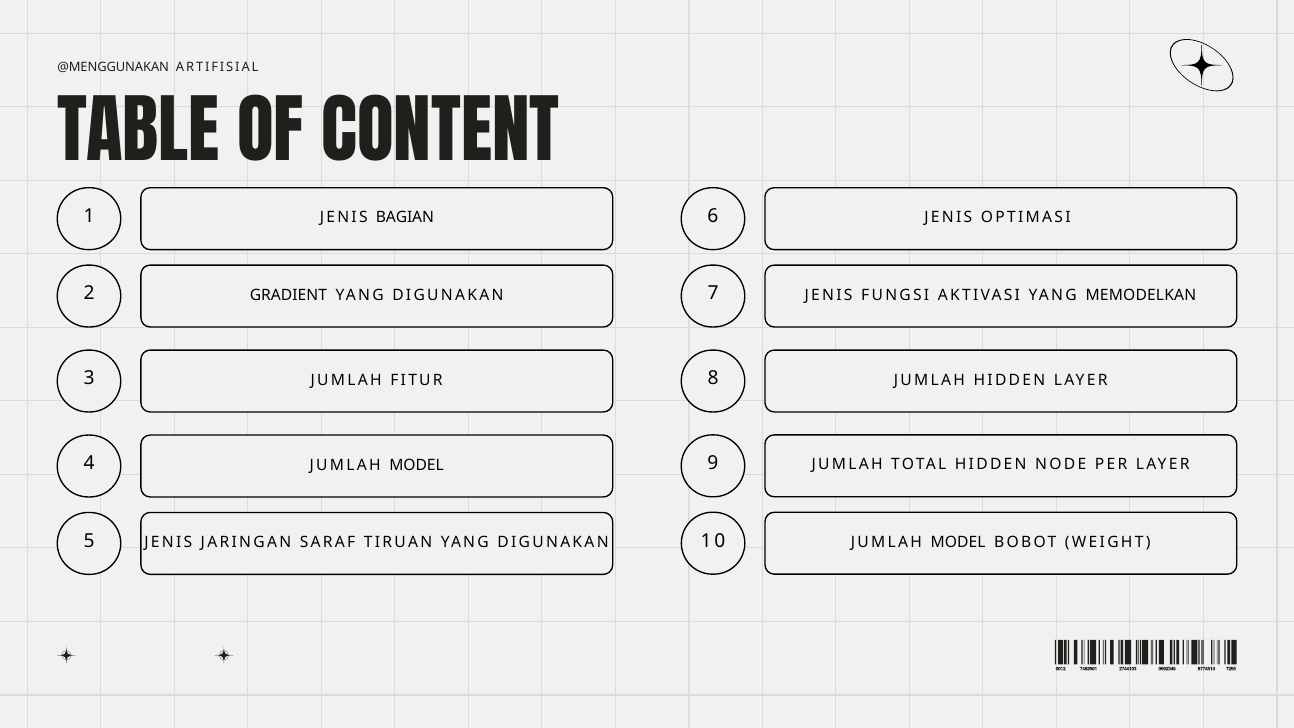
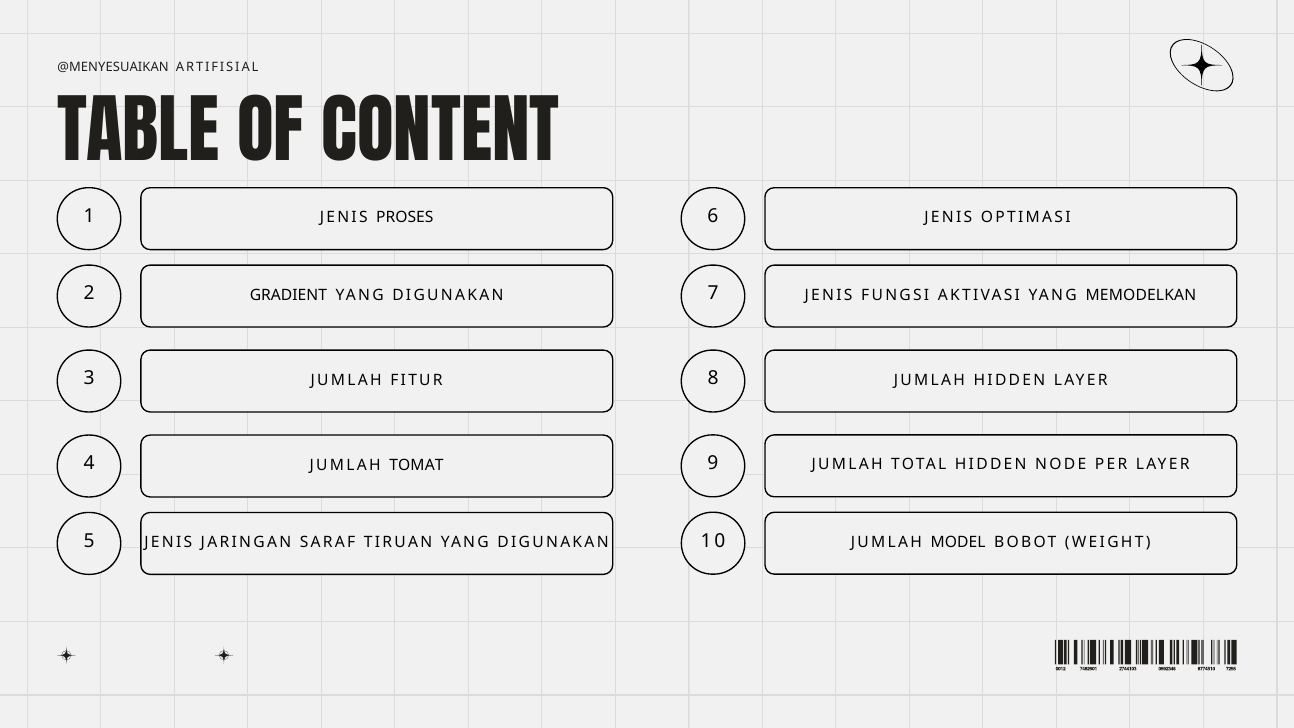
@MENGGUNAKAN: @MENGGUNAKAN -> @MENYESUAIKAN
BAGIAN: BAGIAN -> PROSES
MODEL at (417, 465): MODEL -> TOMAT
